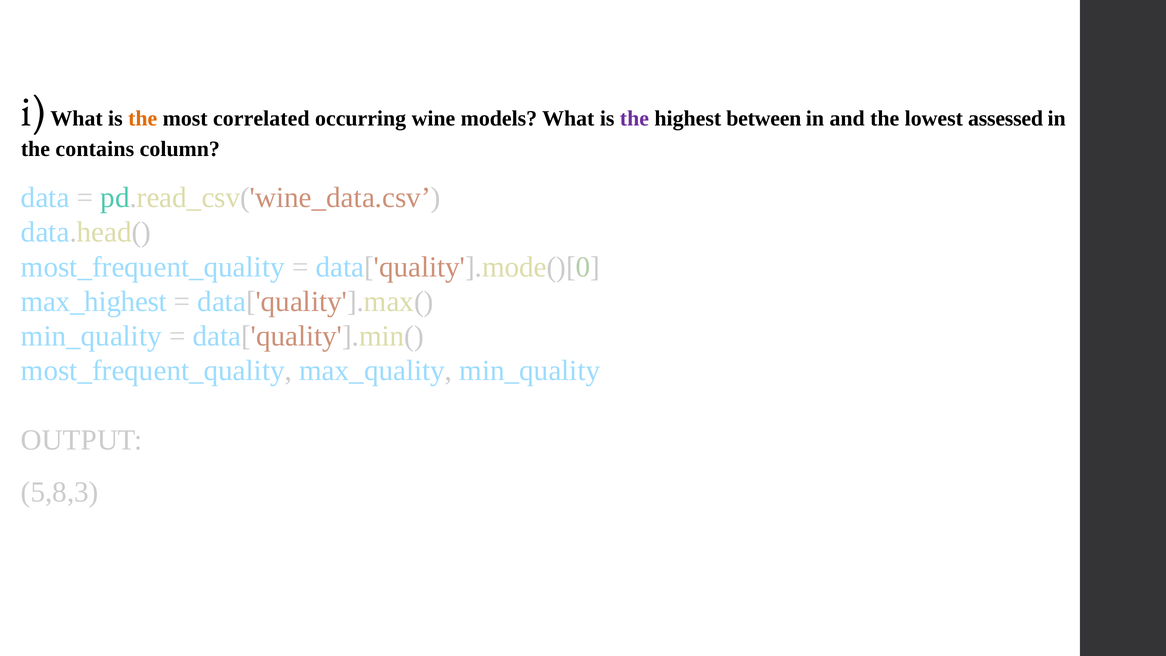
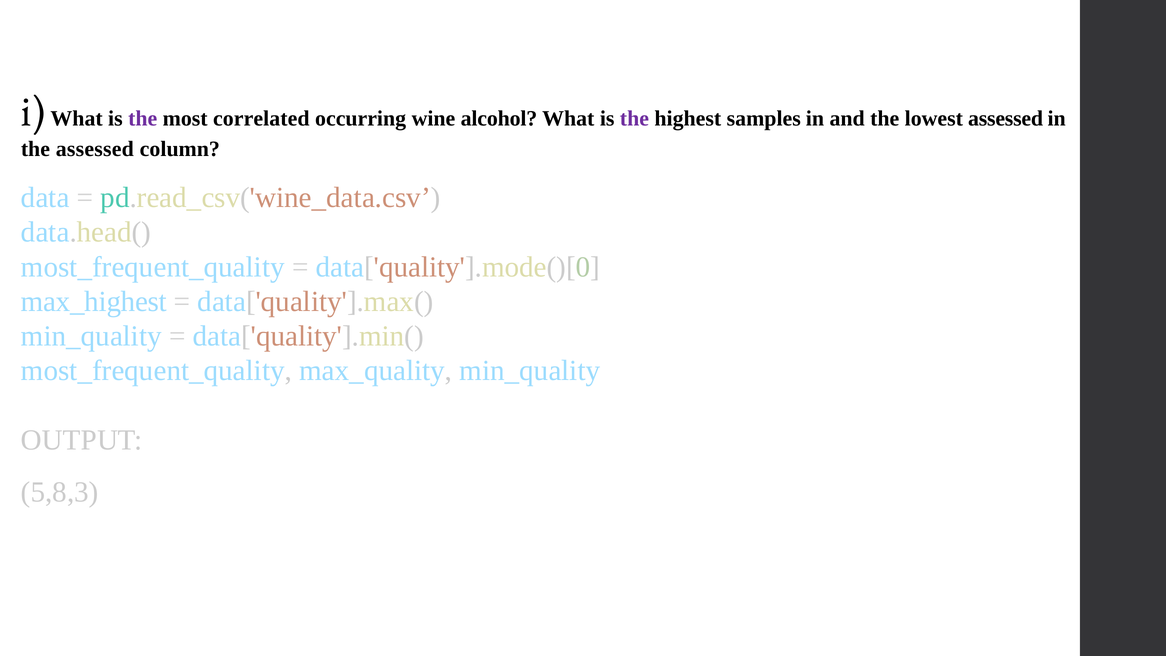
the at (143, 119) colour: orange -> purple
models: models -> alcohol
between: between -> samples
the contains: contains -> assessed
